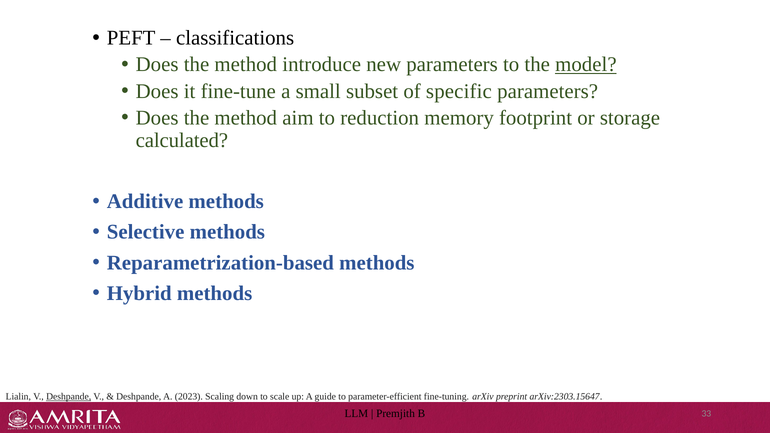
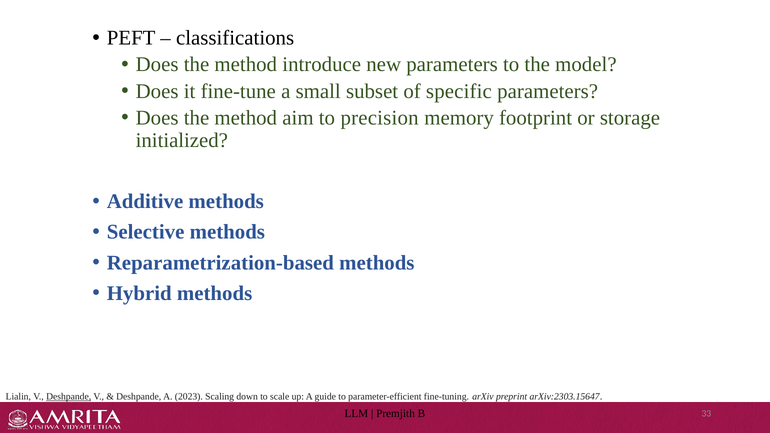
model underline: present -> none
reduction: reduction -> precision
calculated: calculated -> initialized
